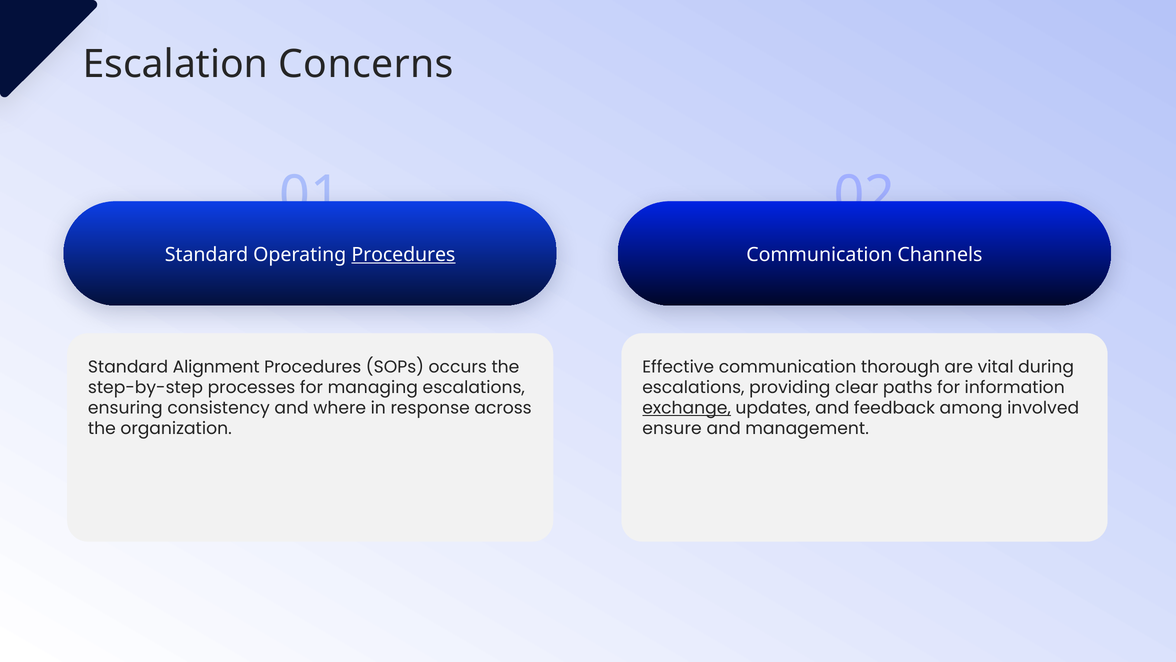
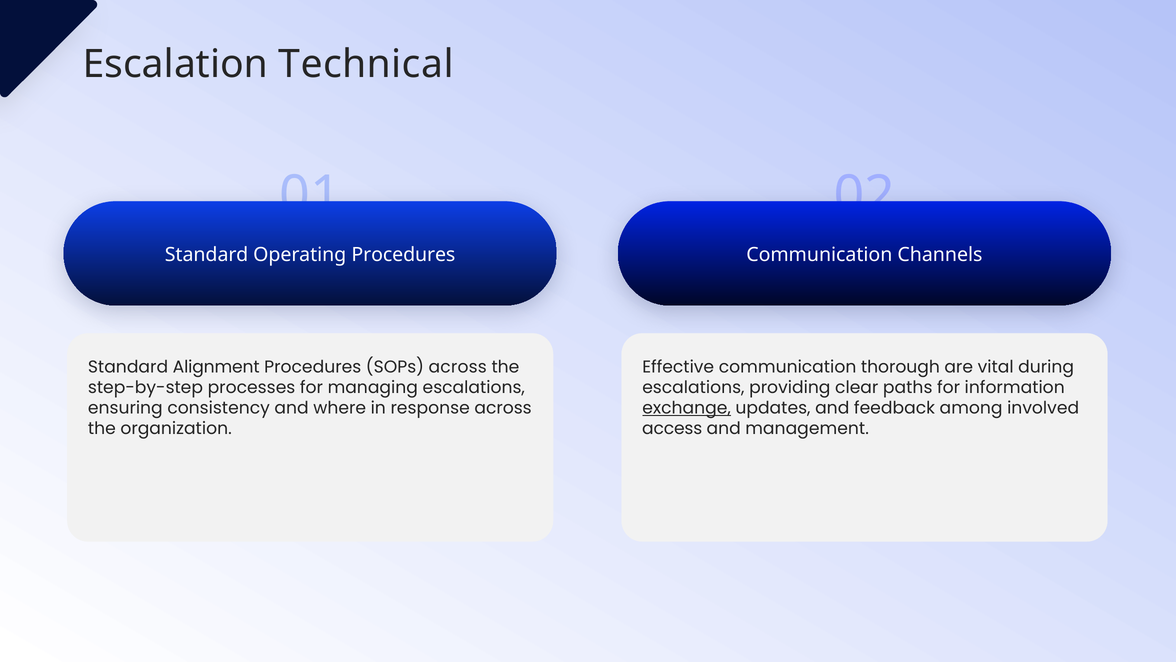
Concerns: Concerns -> Technical
Procedures at (403, 254) underline: present -> none
SOPs occurs: occurs -> across
ensure: ensure -> access
